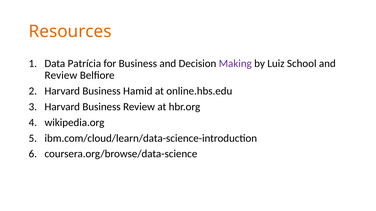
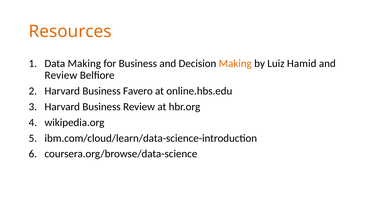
Data Patrícia: Patrícia -> Making
Making at (235, 64) colour: purple -> orange
School: School -> Hamid
Hamid: Hamid -> Favero
